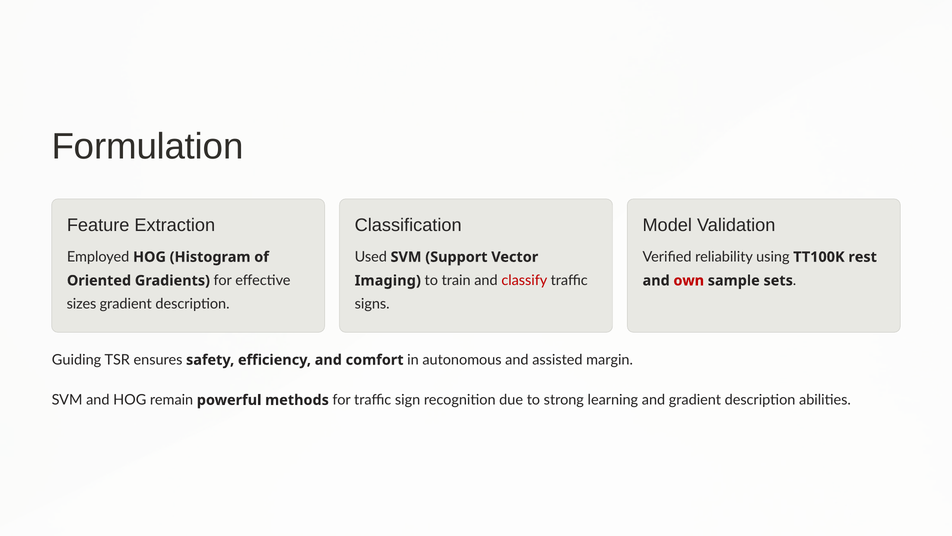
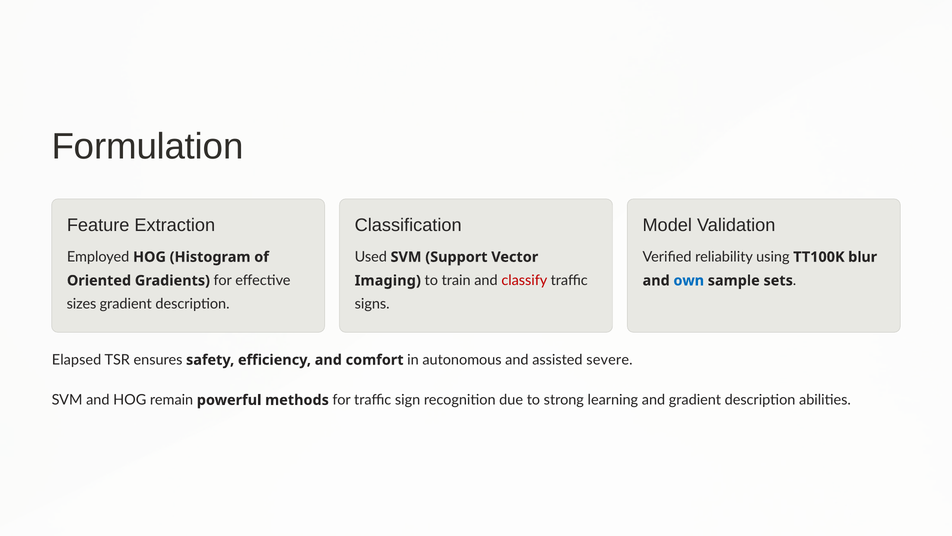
rest: rest -> blur
own colour: red -> blue
Guiding: Guiding -> Elapsed
margin: margin -> severe
